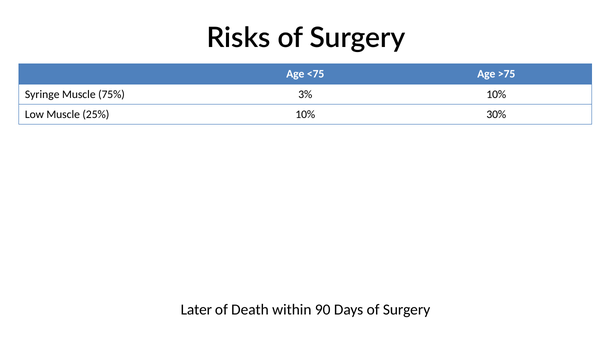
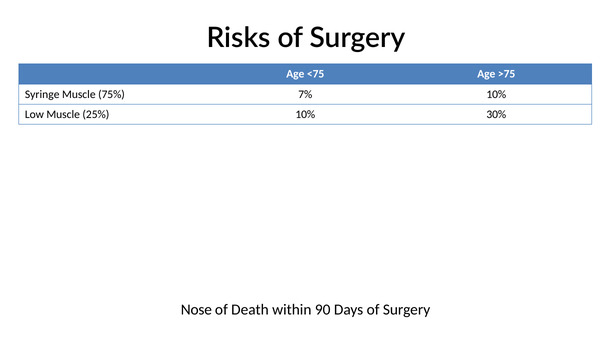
3%: 3% -> 7%
Later: Later -> Nose
